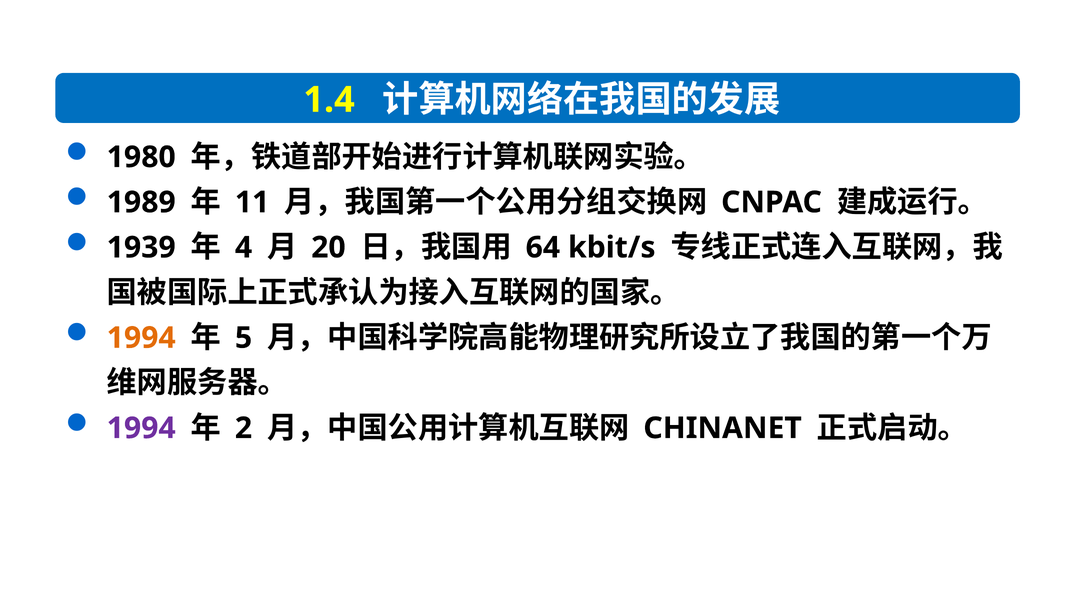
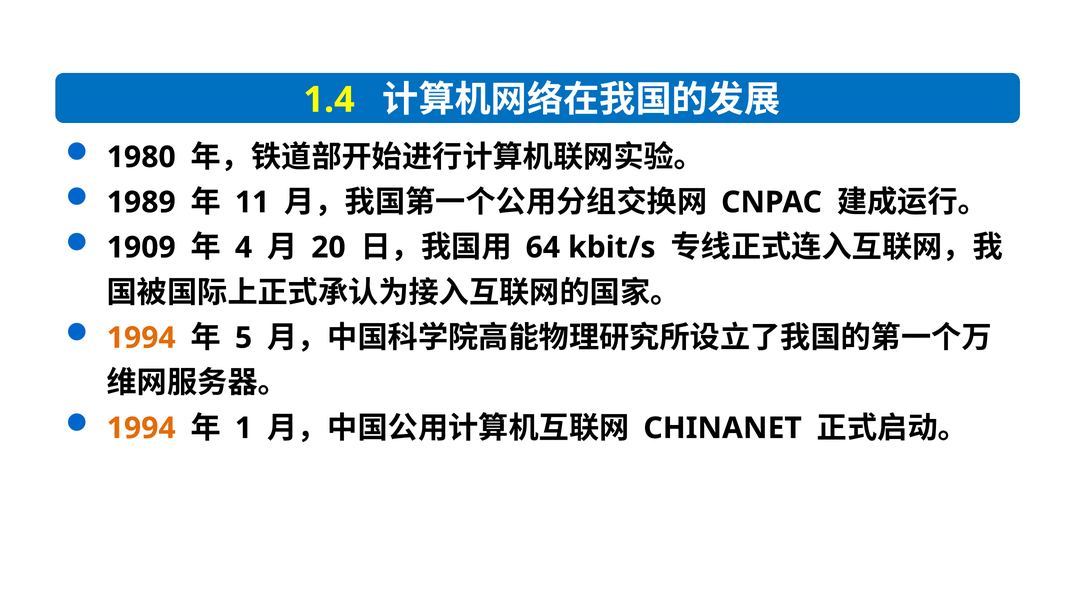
1939: 1939 -> 1909
1994 at (141, 428) colour: purple -> orange
2: 2 -> 1
